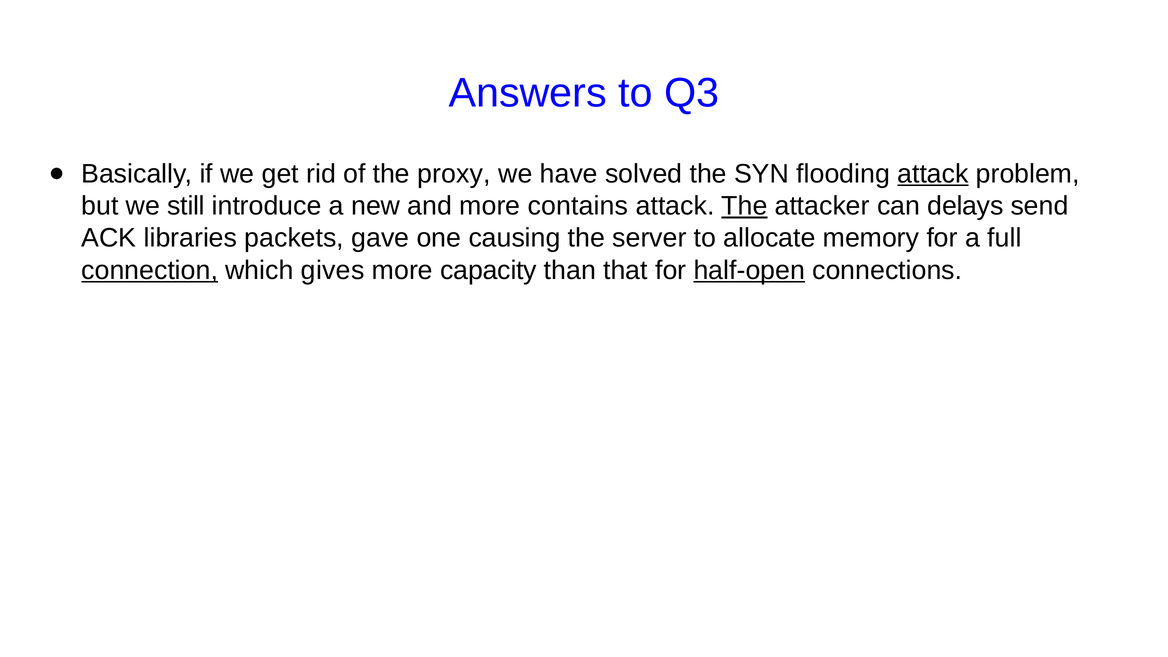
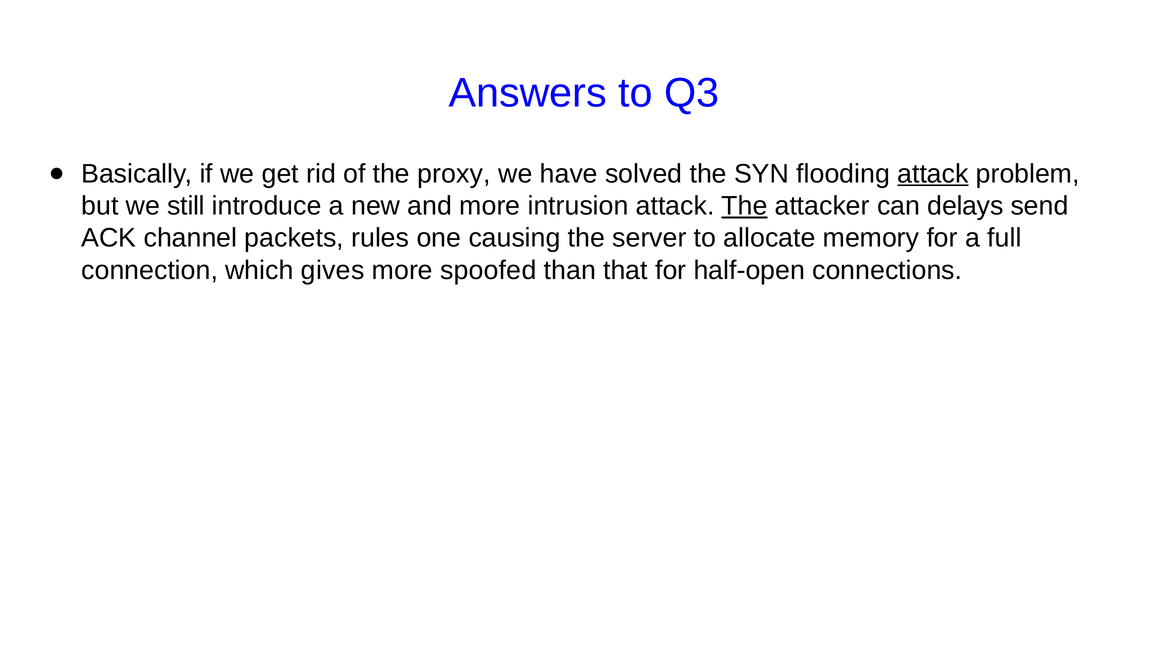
contains: contains -> intrusion
libraries: libraries -> channel
gave: gave -> rules
connection underline: present -> none
capacity: capacity -> spoofed
half-open underline: present -> none
